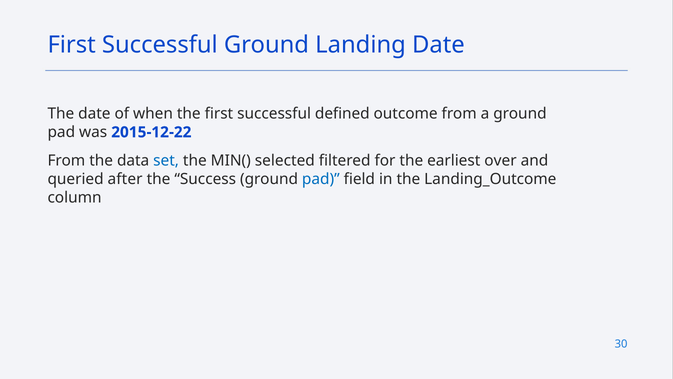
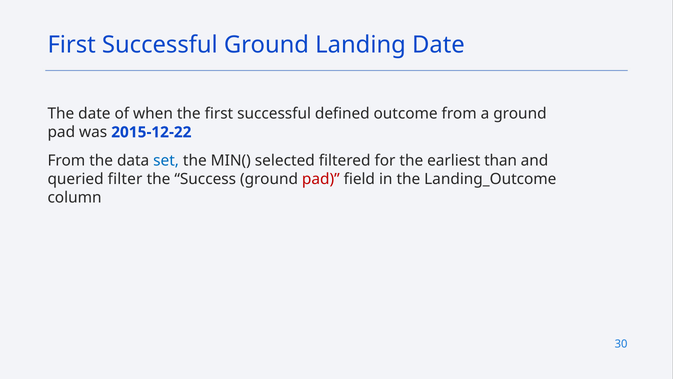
over: over -> than
after: after -> filter
pad at (321, 179) colour: blue -> red
